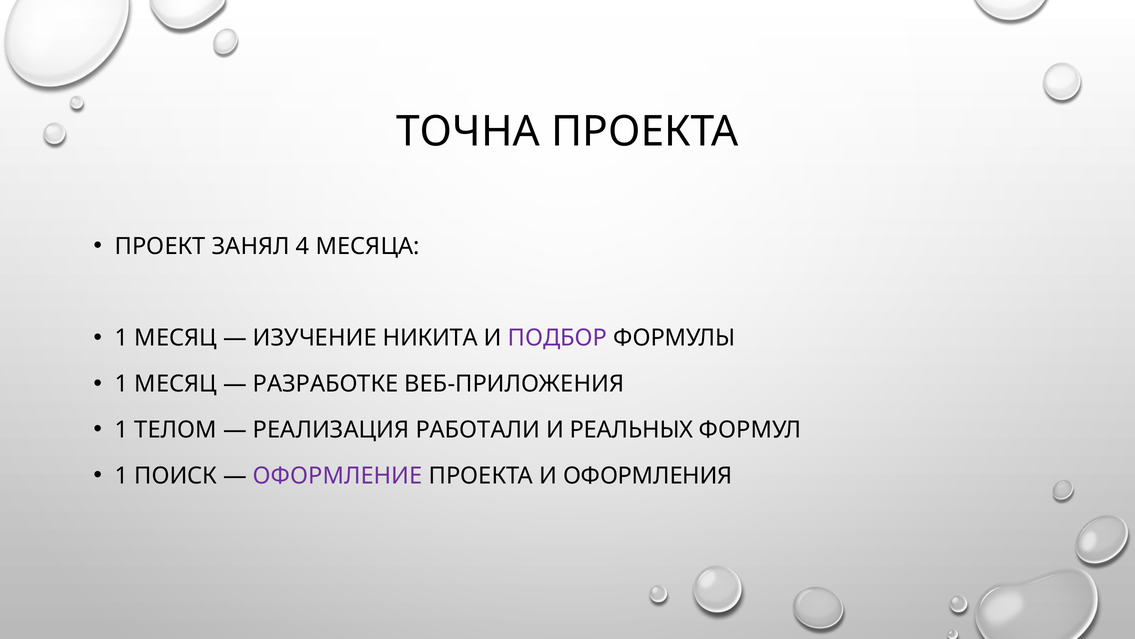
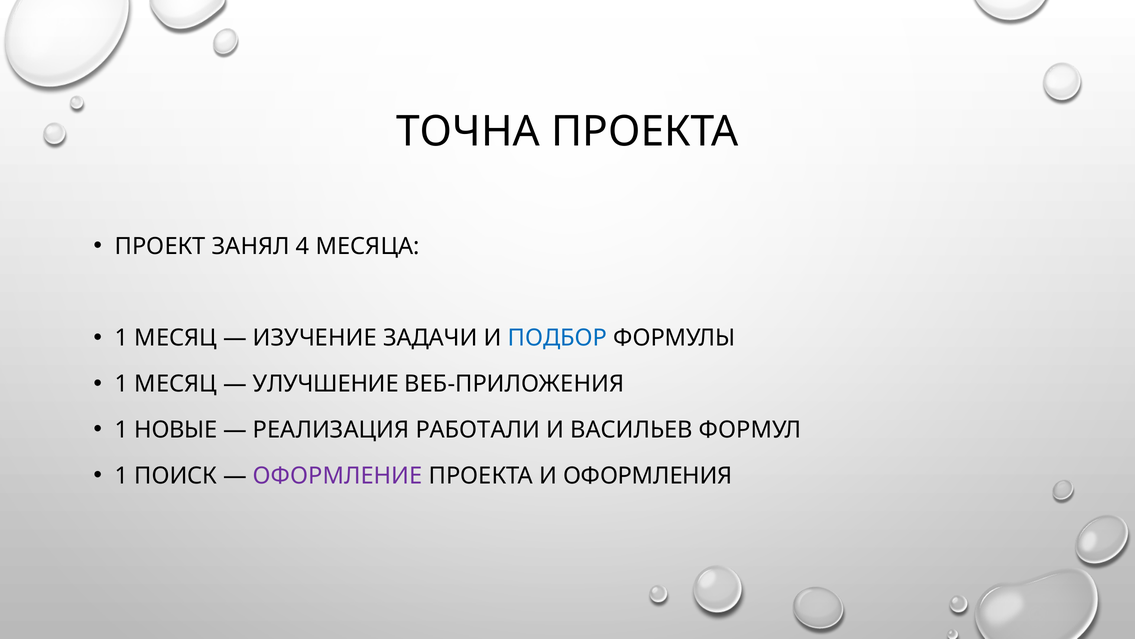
НИКИТА: НИКИТА -> ЗАДАЧИ
ПОДБОР colour: purple -> blue
РАЗРАБОТКЕ: РАЗРАБОТКЕ -> УЛУЧШЕНИЕ
ТЕЛОМ: ТЕЛОМ -> НОВЫЕ
РЕАЛЬНЫХ: РЕАЛЬНЫХ -> ВАСИЛЬЕВ
